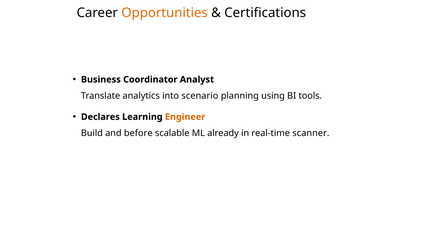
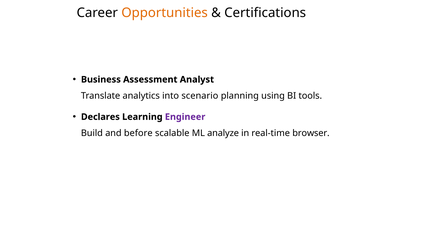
Coordinator: Coordinator -> Assessment
Engineer colour: orange -> purple
already: already -> analyze
scanner: scanner -> browser
